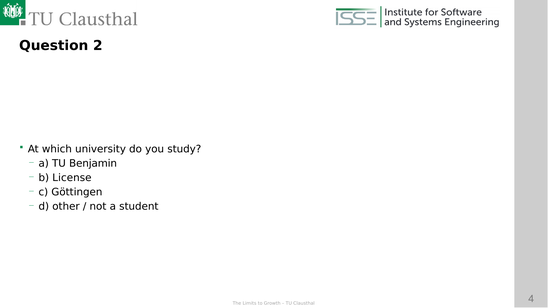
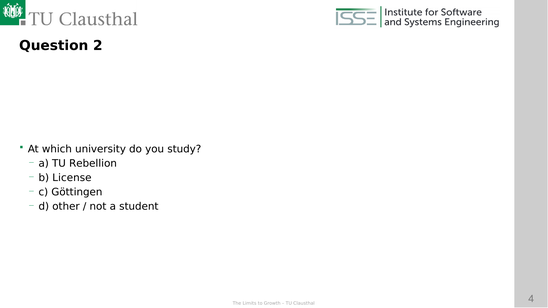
Benjamin: Benjamin -> Rebellion
